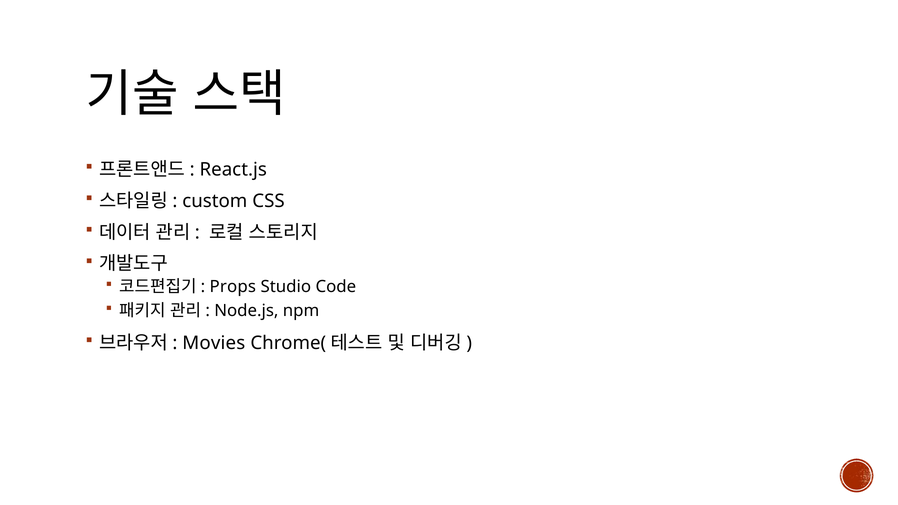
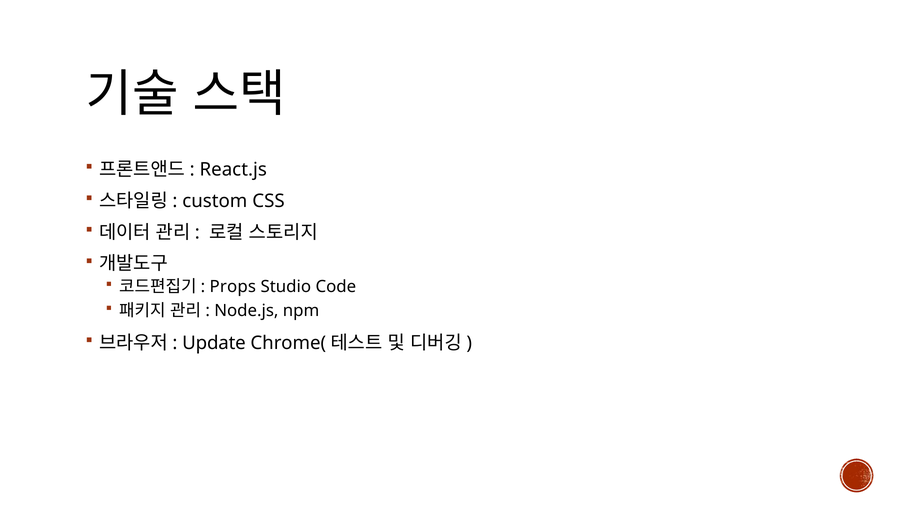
Movies: Movies -> Update
